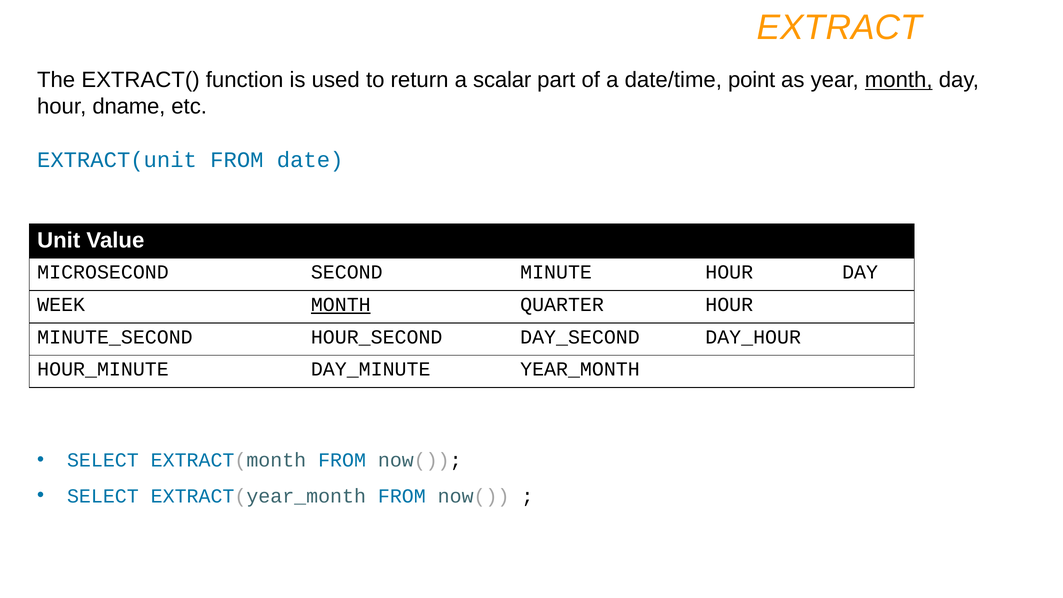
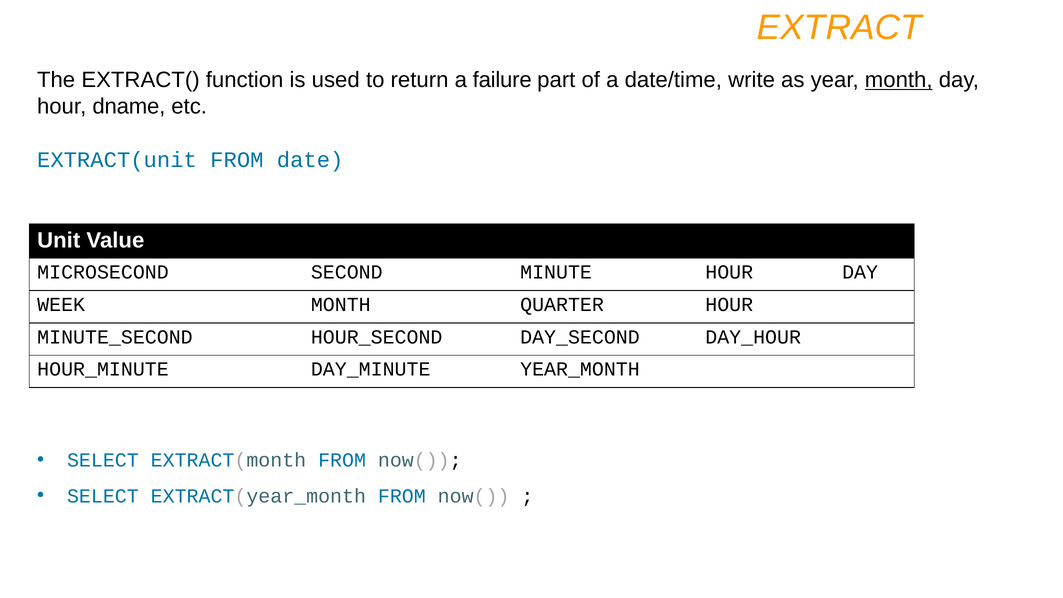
scalar: scalar -> failure
point: point -> write
MONTH at (341, 305) underline: present -> none
